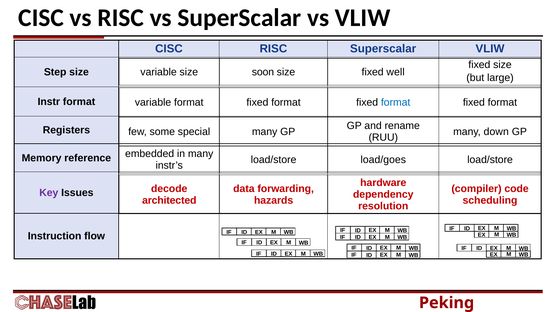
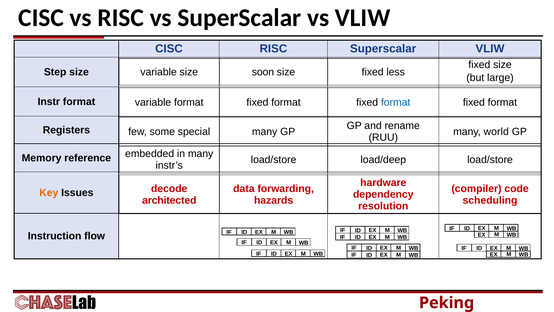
well: well -> less
down: down -> world
load/goes: load/goes -> load/deep
Key colour: purple -> orange
